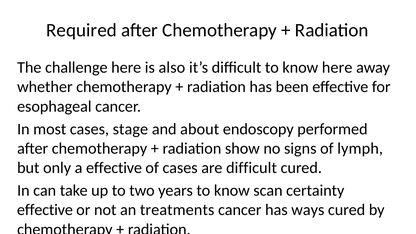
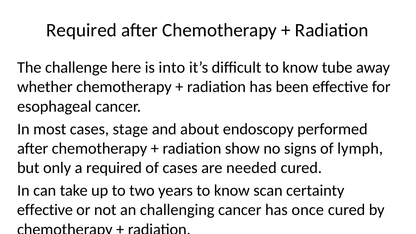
also: also -> into
know here: here -> tube
a effective: effective -> required
are difficult: difficult -> needed
treatments: treatments -> challenging
ways: ways -> once
